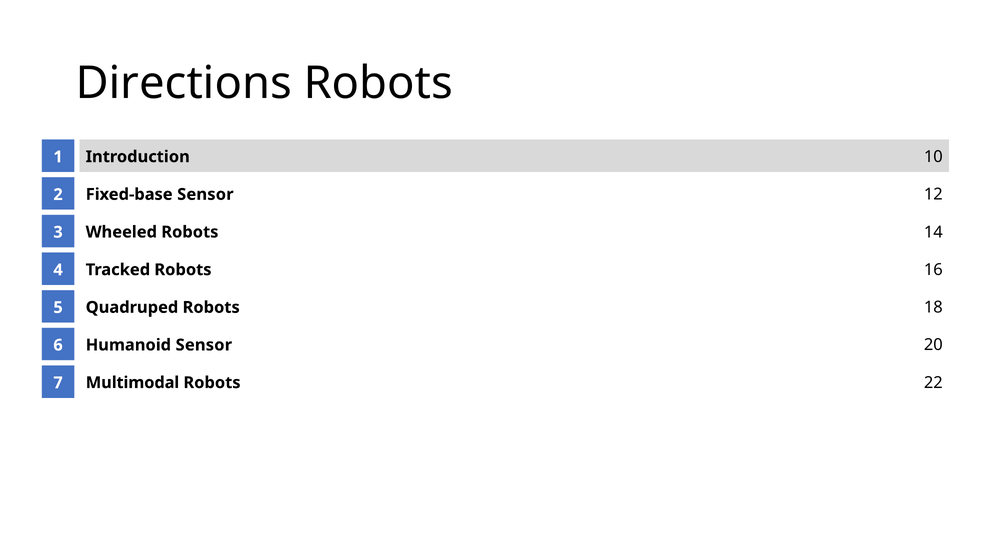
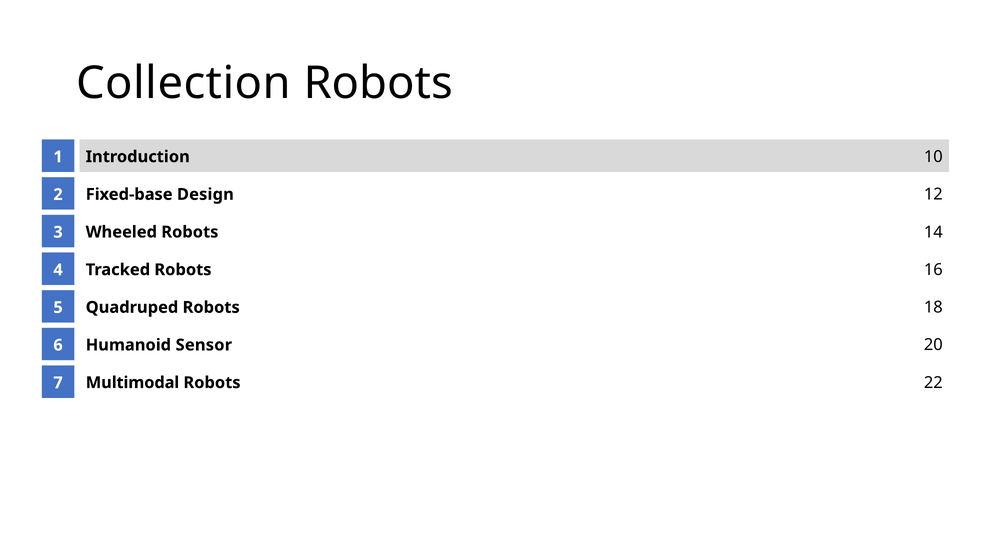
Directions: Directions -> Collection
Fixed-base Sensor: Sensor -> Design
